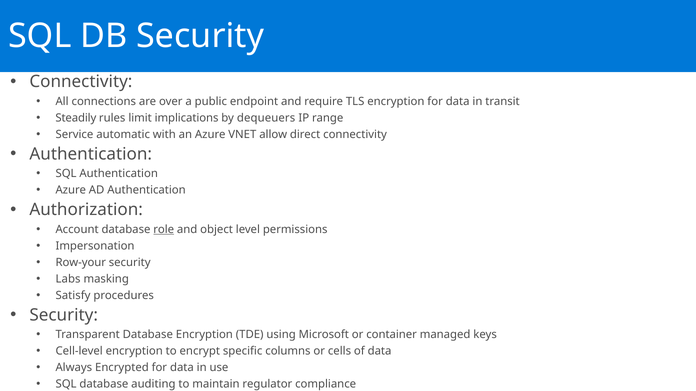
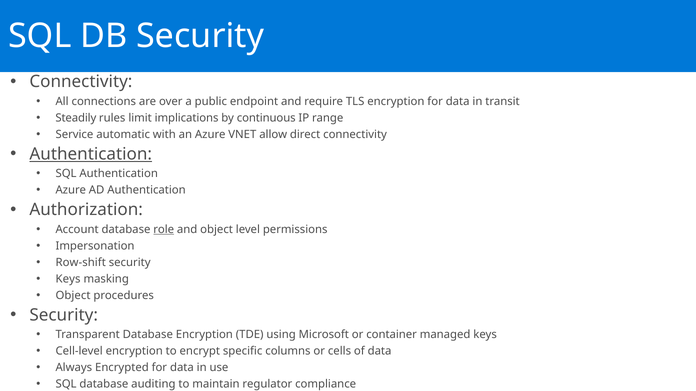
dequeuers: dequeuers -> continuous
Authentication at (91, 154) underline: none -> present
Row-your: Row-your -> Row-shift
Labs at (68, 279): Labs -> Keys
Satisfy at (73, 296): Satisfy -> Object
